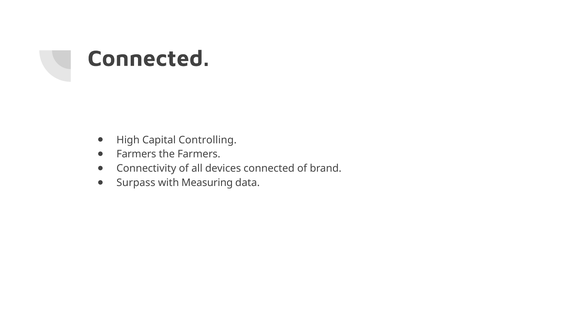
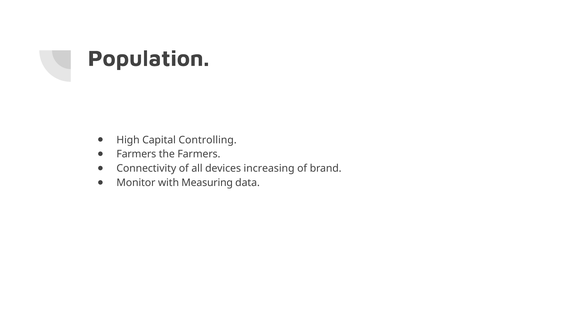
Connected at (148, 58): Connected -> Population
devices connected: connected -> increasing
Surpass: Surpass -> Monitor
